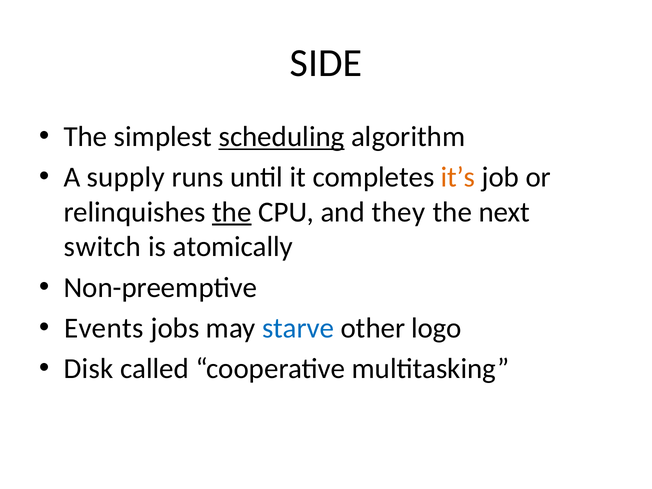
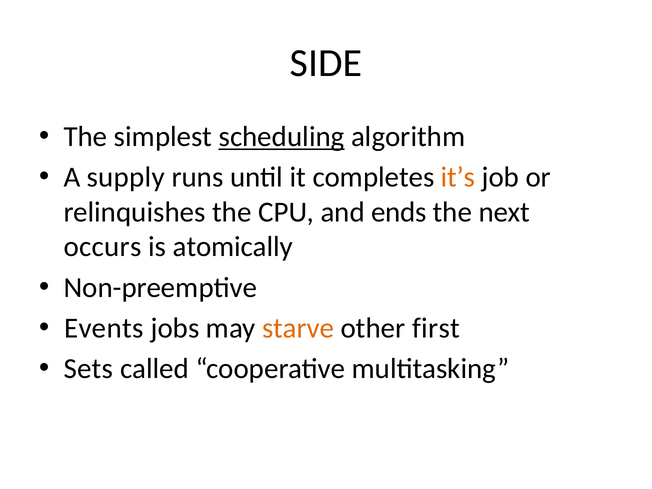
the at (232, 212) underline: present -> none
they: they -> ends
switch: switch -> occurs
starve colour: blue -> orange
logo: logo -> first
Disk: Disk -> Sets
